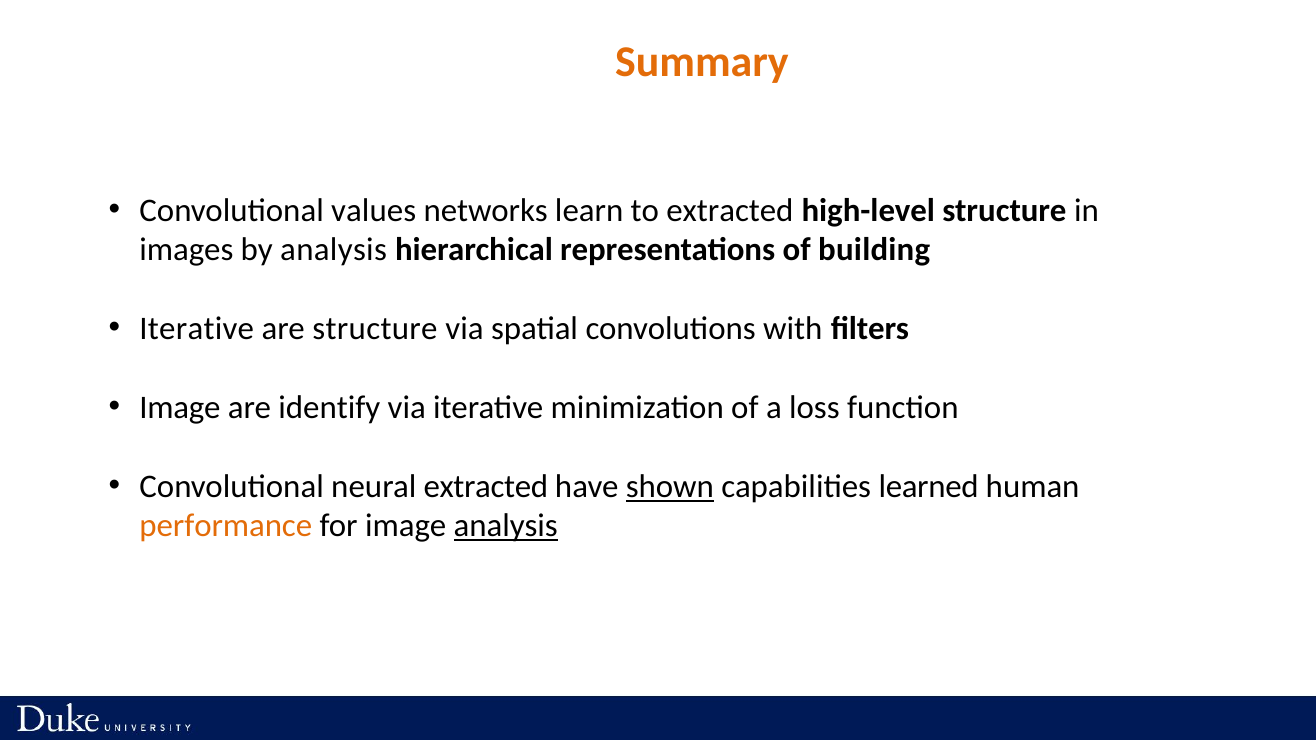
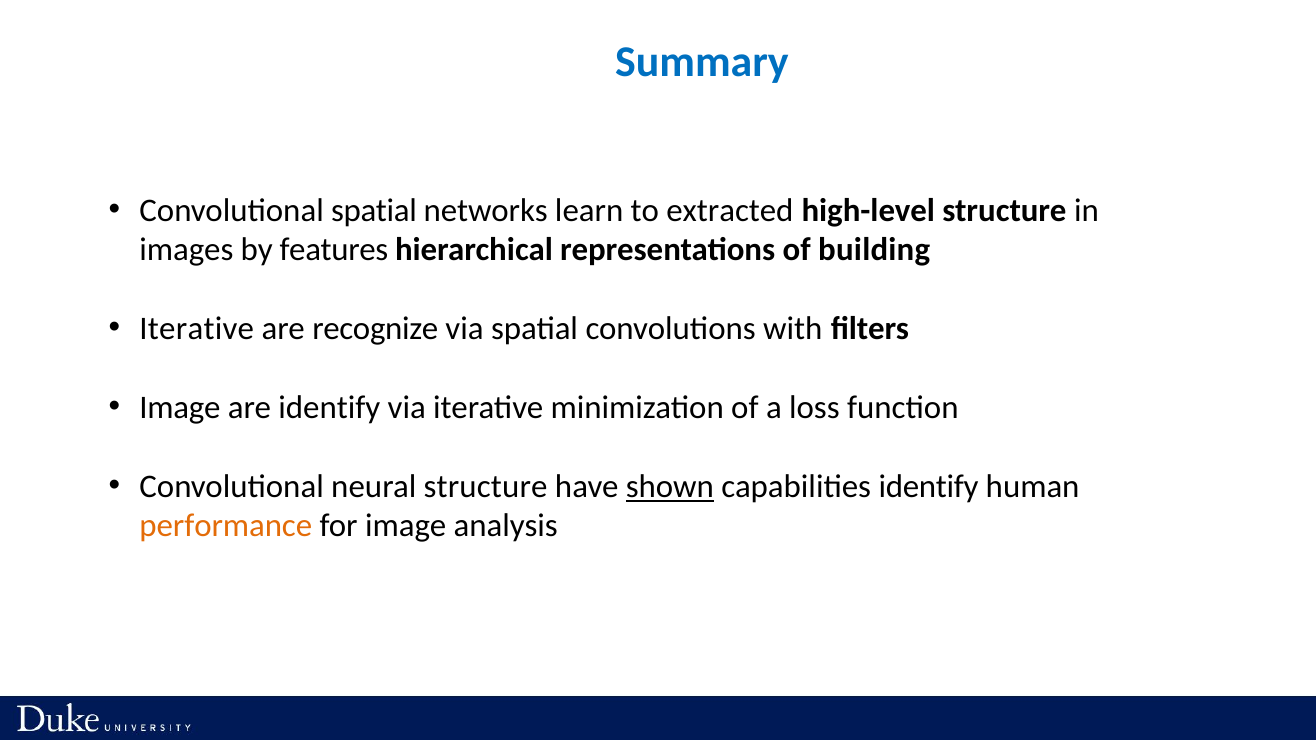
Summary colour: orange -> blue
Convolutional values: values -> spatial
by analysis: analysis -> features
are structure: structure -> recognize
neural extracted: extracted -> structure
capabilities learned: learned -> identify
analysis at (506, 526) underline: present -> none
